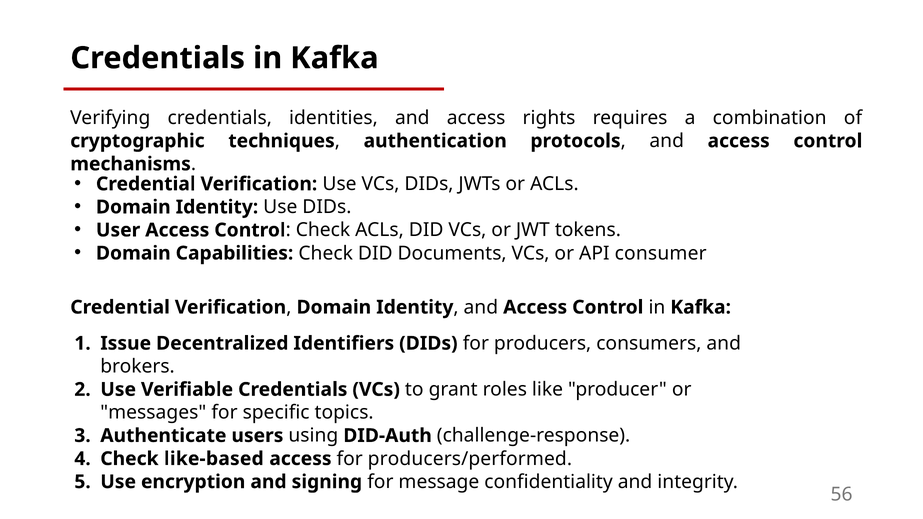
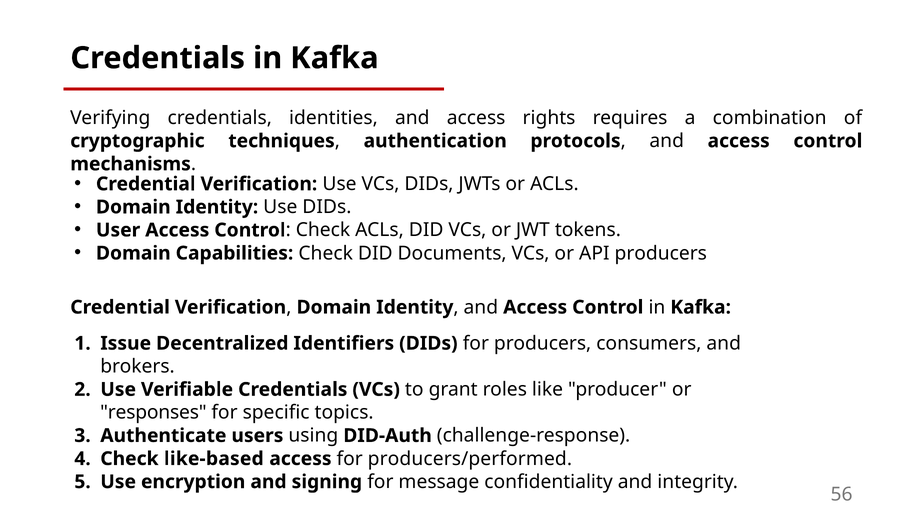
API consumer: consumer -> producers
messages: messages -> responses
